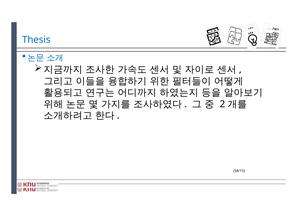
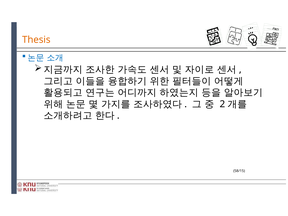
Thesis colour: blue -> orange
